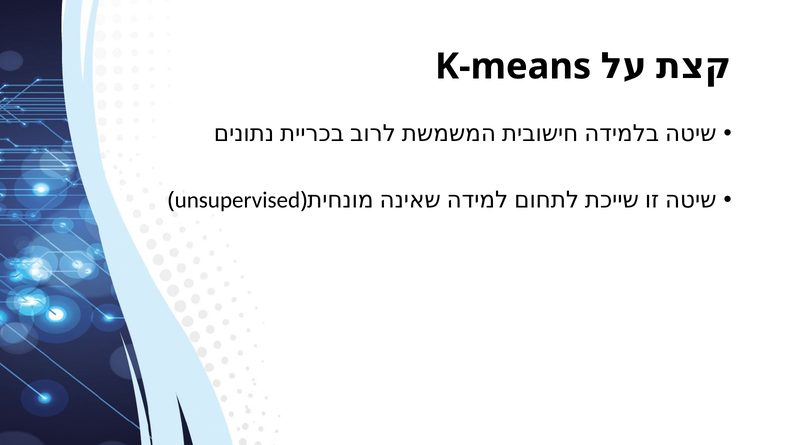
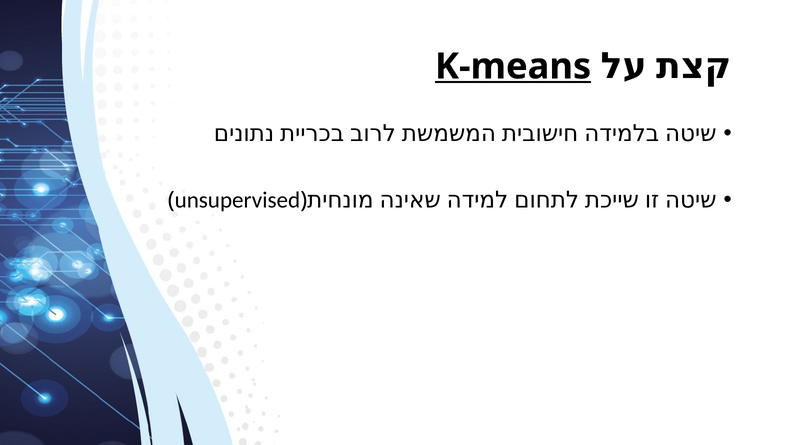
K-means underline: none -> present
